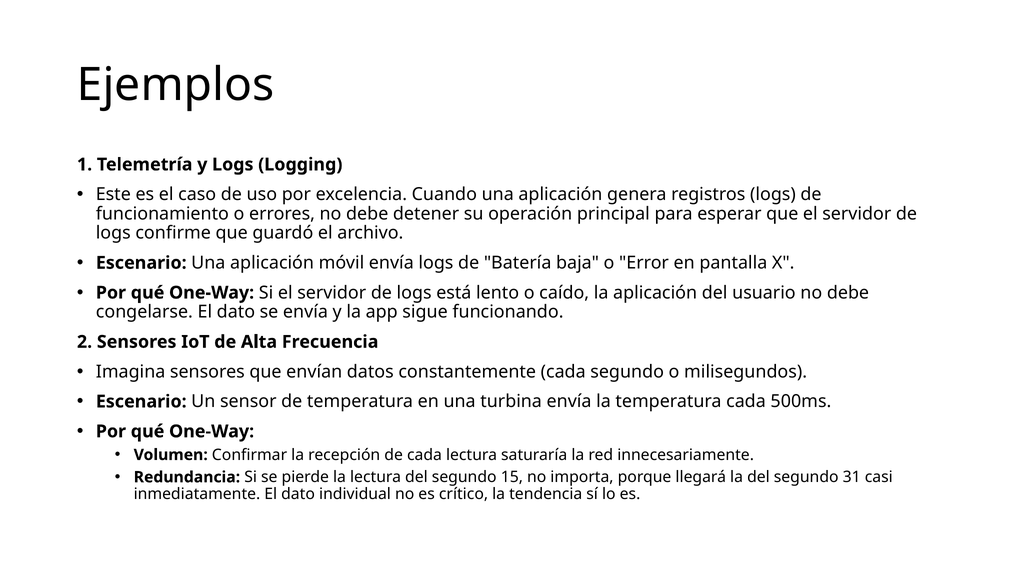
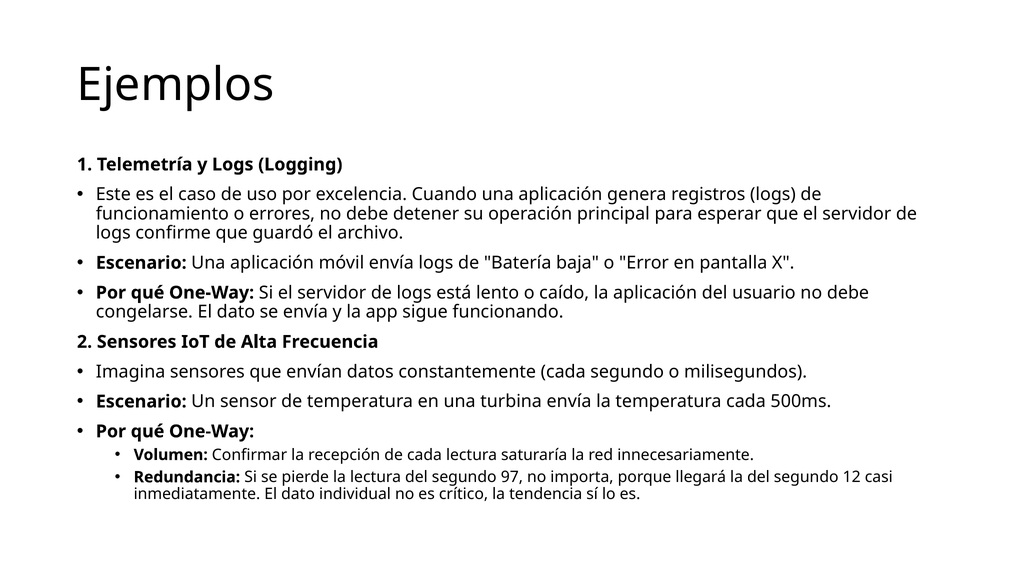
15: 15 -> 97
31: 31 -> 12
